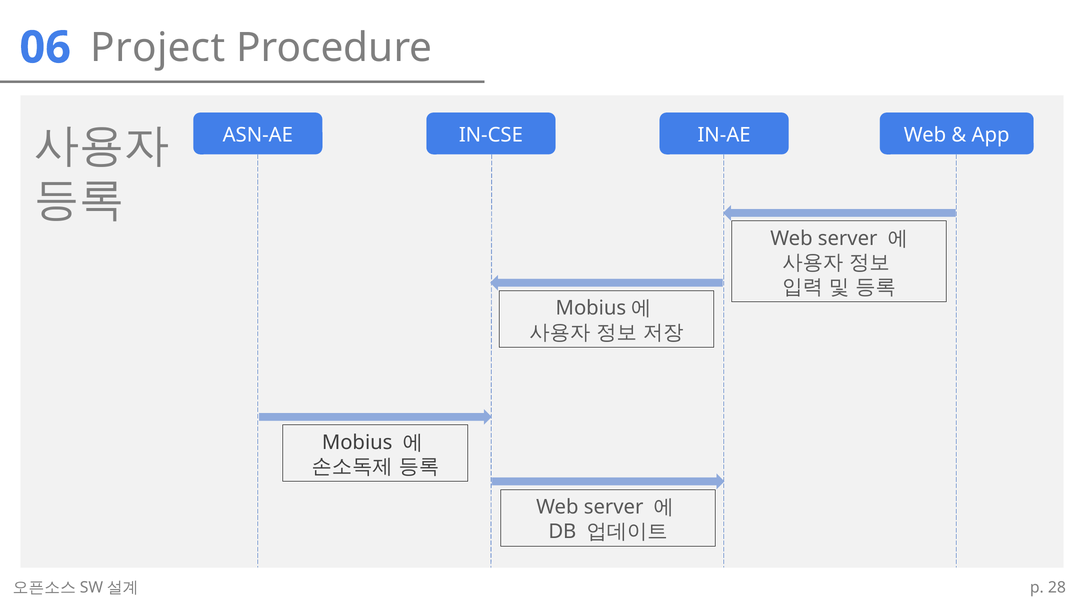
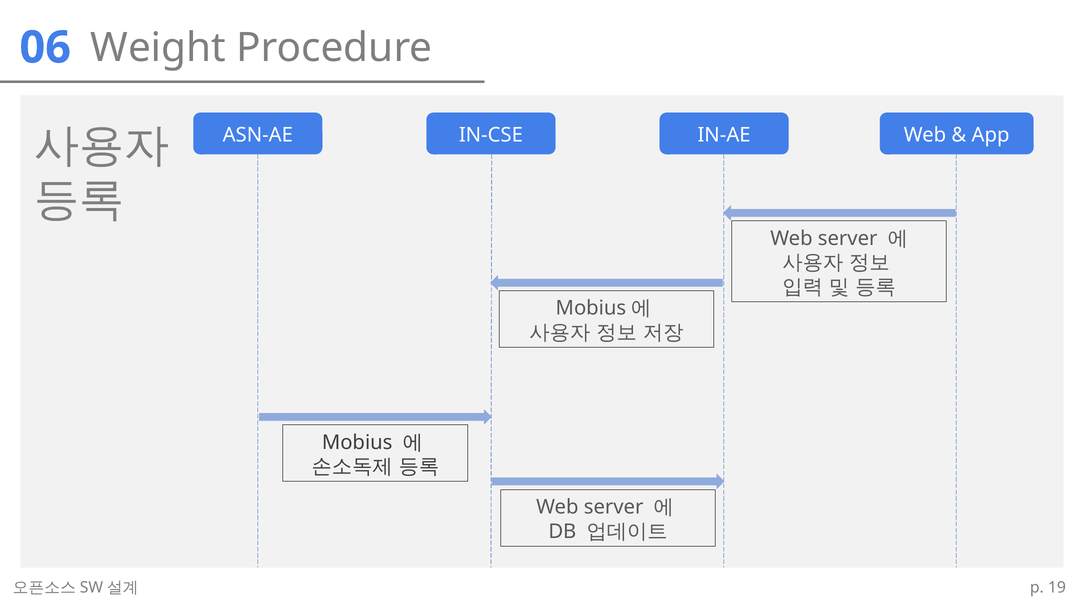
Project: Project -> Weight
28: 28 -> 19
